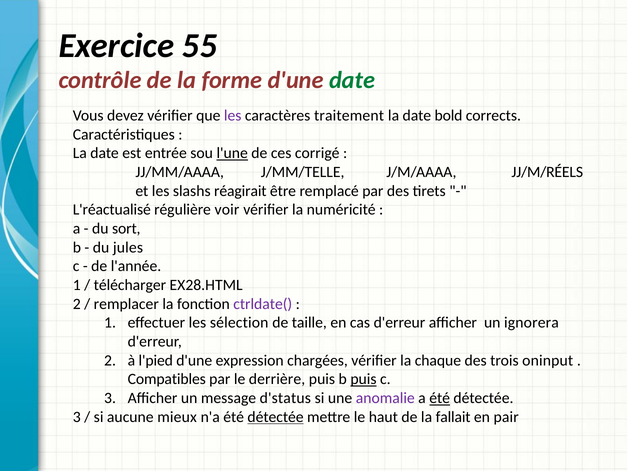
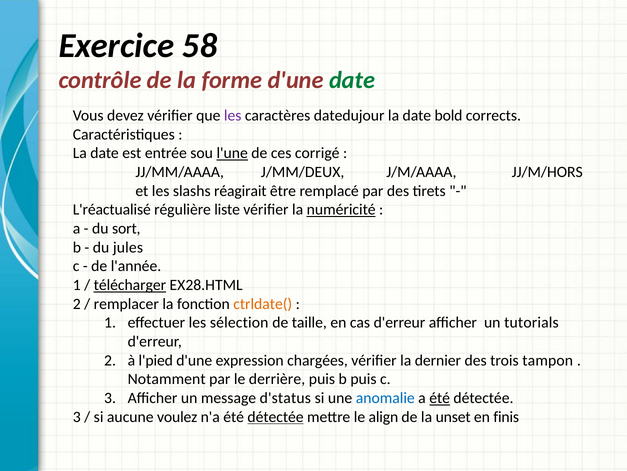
55: 55 -> 58
traitement: traitement -> datedujour
J/MM/TELLE: J/MM/TELLE -> J/MM/DEUX
JJ/M/RÉELS: JJ/M/RÉELS -> JJ/M/HORS
voir: voir -> liste
numéricité underline: none -> present
télécharger underline: none -> present
ctrldate( colour: purple -> orange
ignorera: ignorera -> tutorials
chaque: chaque -> dernier
oninput: oninput -> tampon
Compatibles: Compatibles -> Notamment
puis at (363, 379) underline: present -> none
anomalie colour: purple -> blue
mieux: mieux -> voulez
haut: haut -> align
fallait: fallait -> unset
pair: pair -> finis
